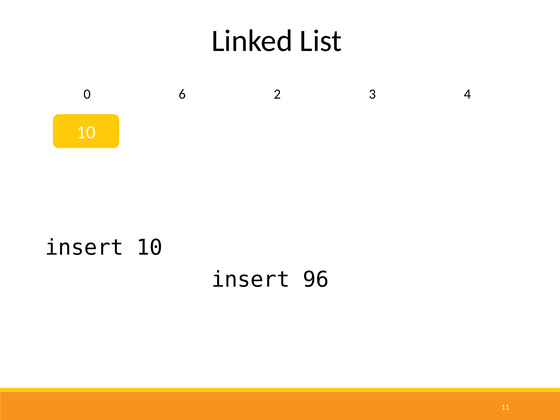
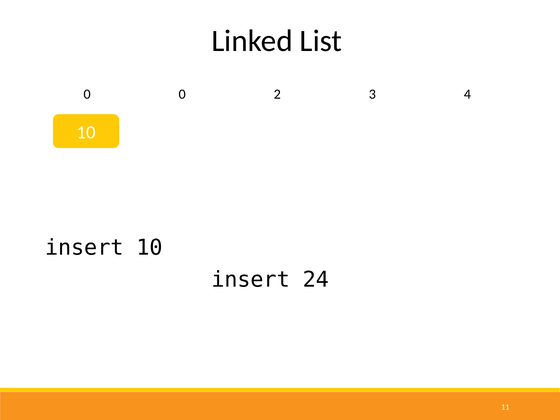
0 6: 6 -> 0
96: 96 -> 24
